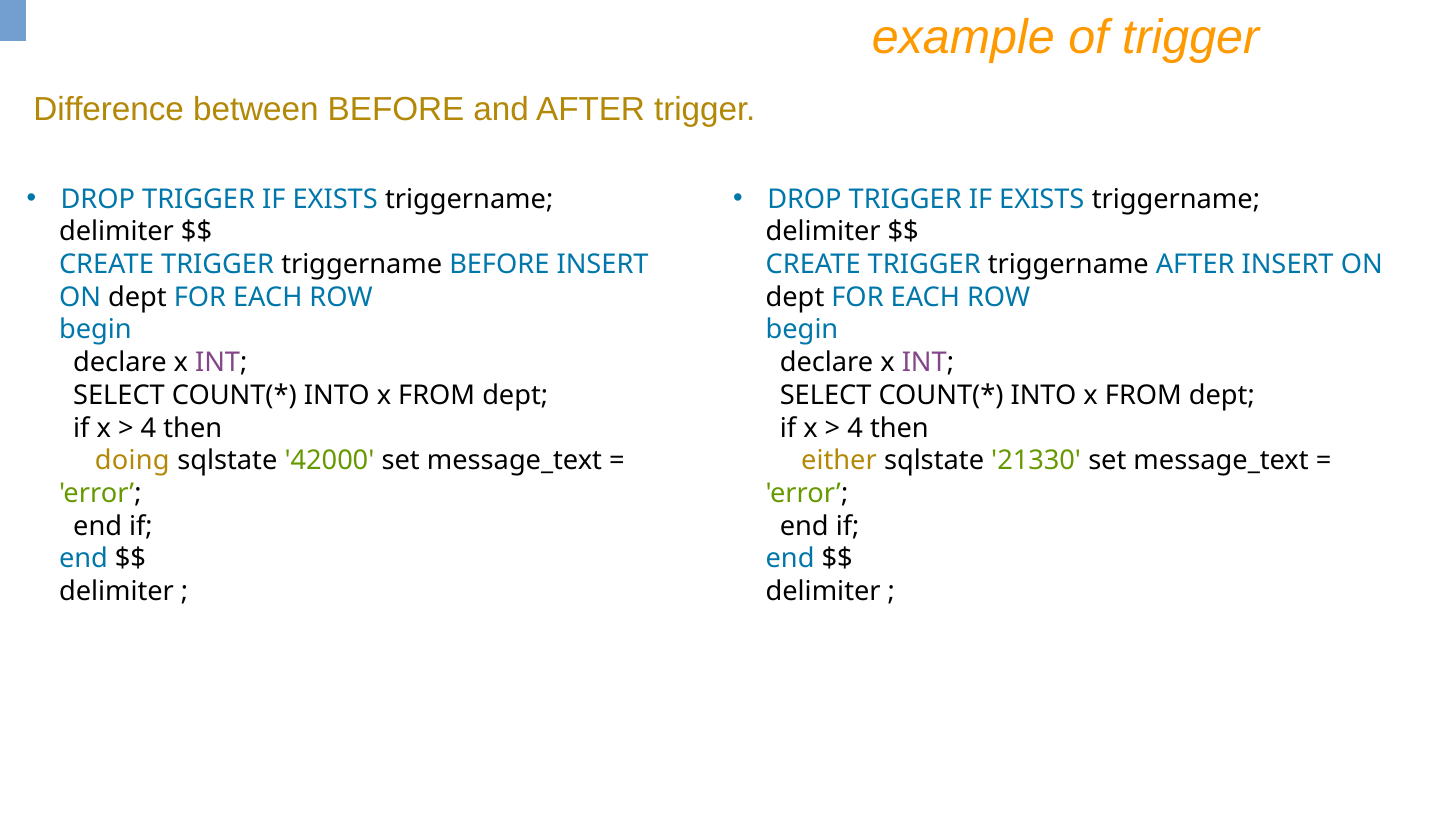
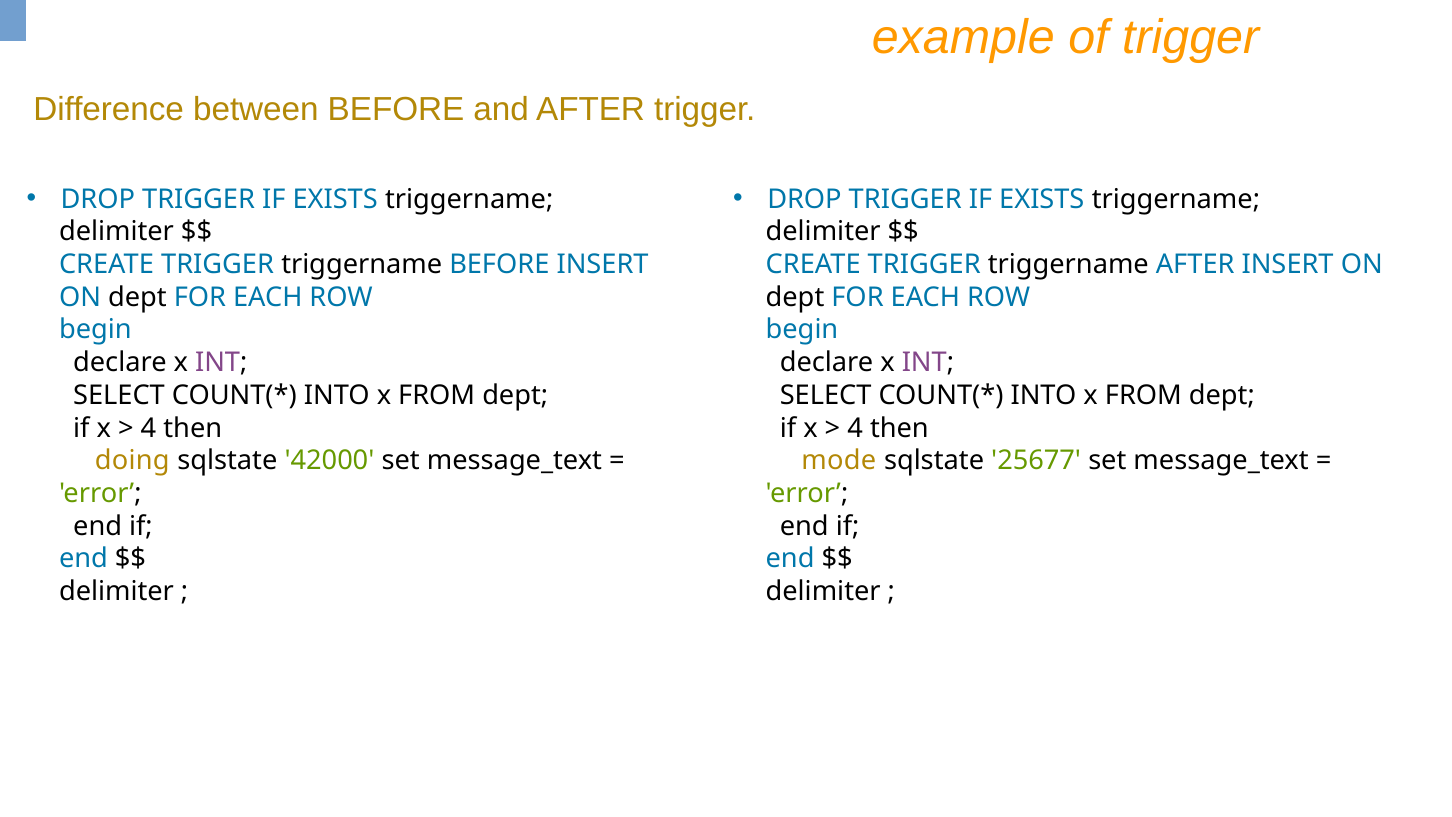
either: either -> mode
21330: 21330 -> 25677
